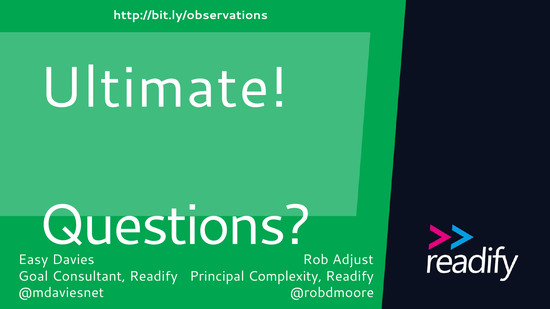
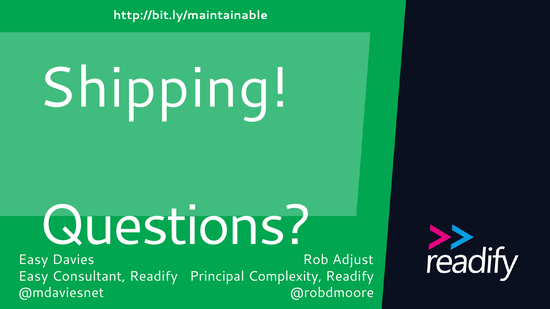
http://bit.ly/observations: http://bit.ly/observations -> http://bit.ly/maintainable
Ultimate: Ultimate -> Shipping
Goal at (33, 277): Goal -> Easy
